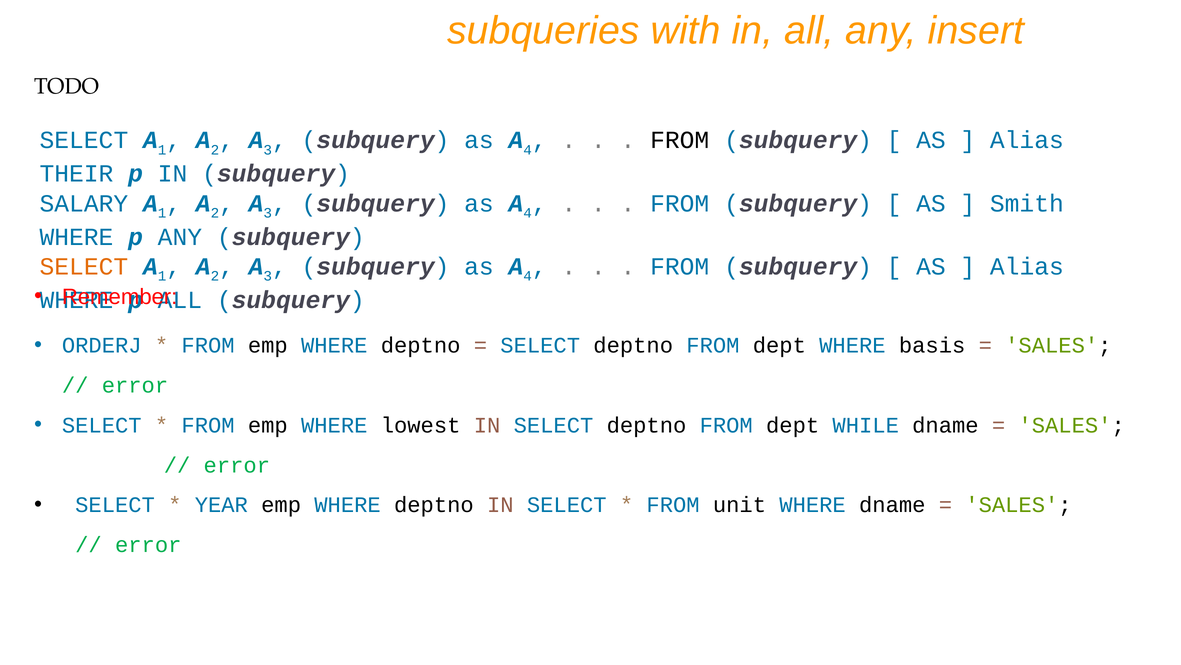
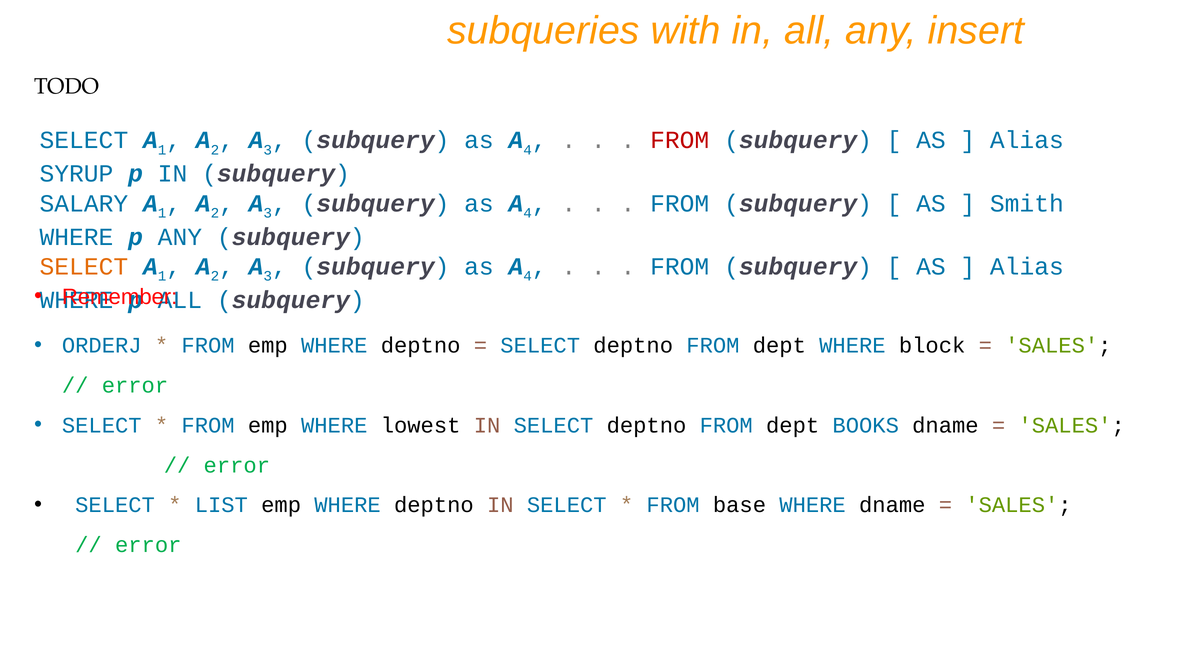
FROM at (680, 140) colour: black -> red
THEIR: THEIR -> SYRUP
basis: basis -> block
WHILE: WHILE -> BOOKS
YEAR: YEAR -> LIST
unit: unit -> base
